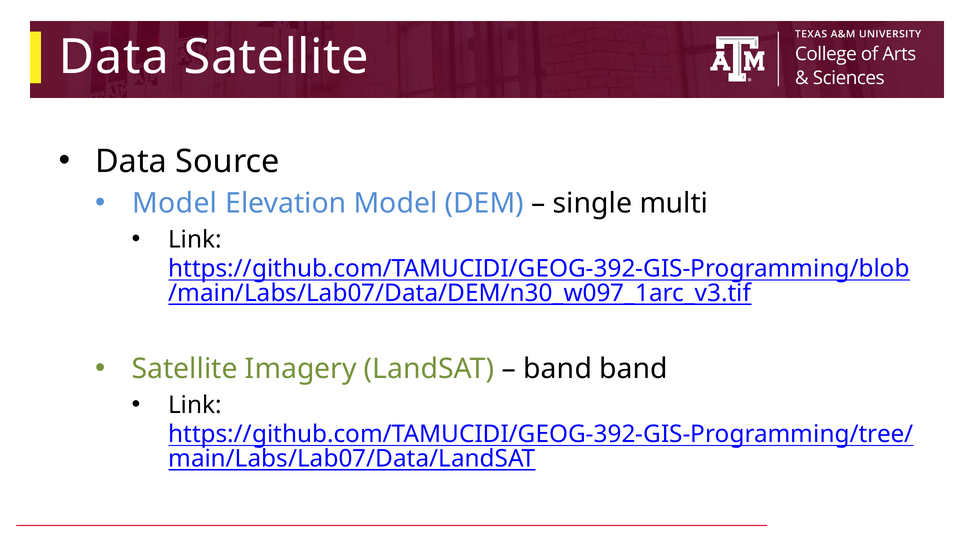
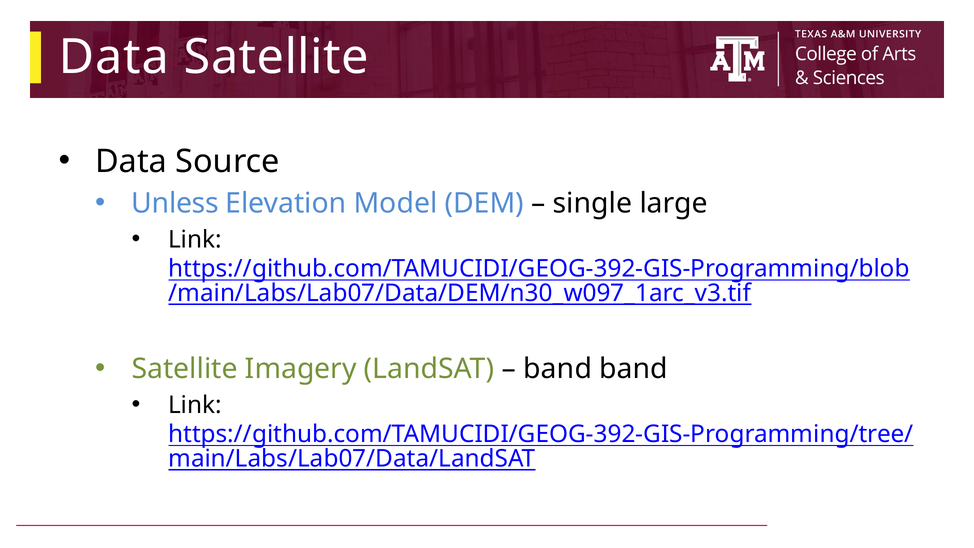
Model at (175, 203): Model -> Unless
multi: multi -> large
